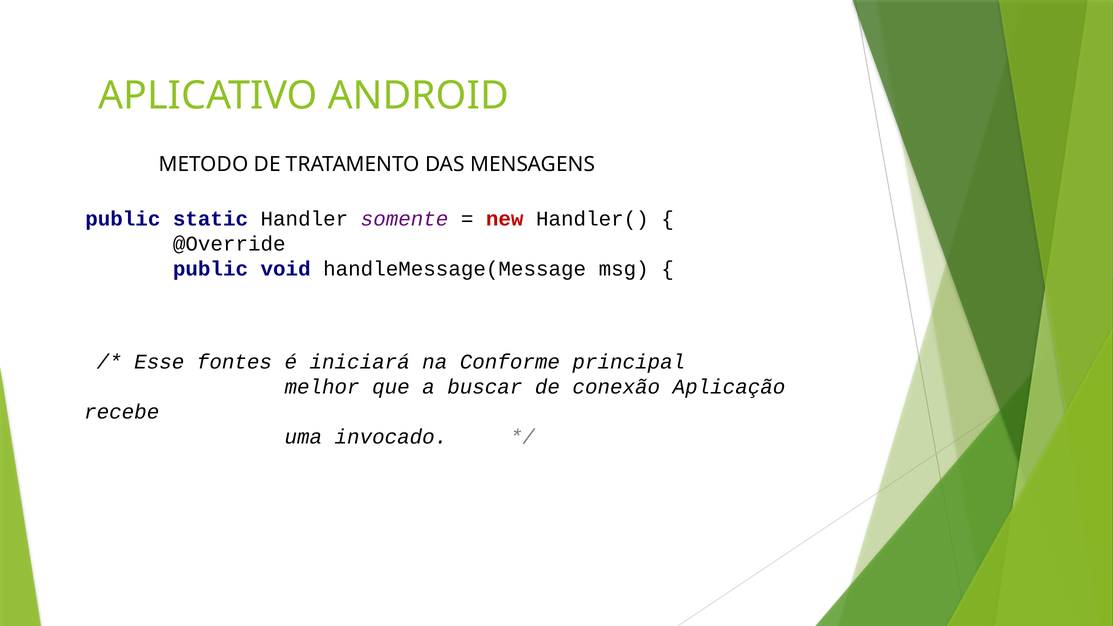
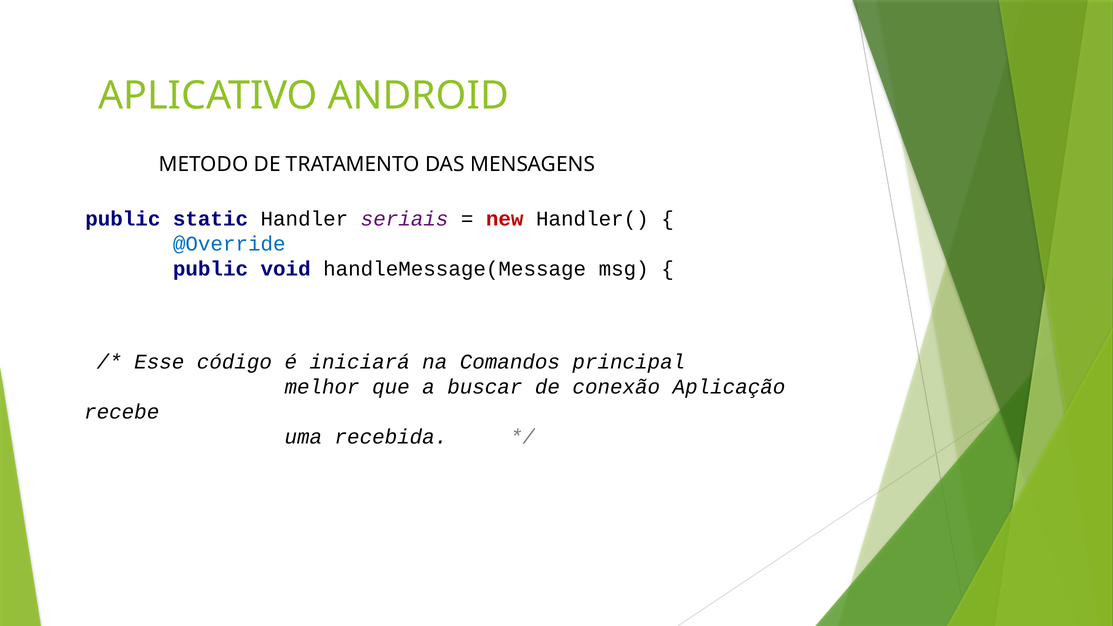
somente: somente -> seriais
@Override colour: black -> blue
fontes: fontes -> código
Conforme: Conforme -> Comandos
invocado: invocado -> recebida
